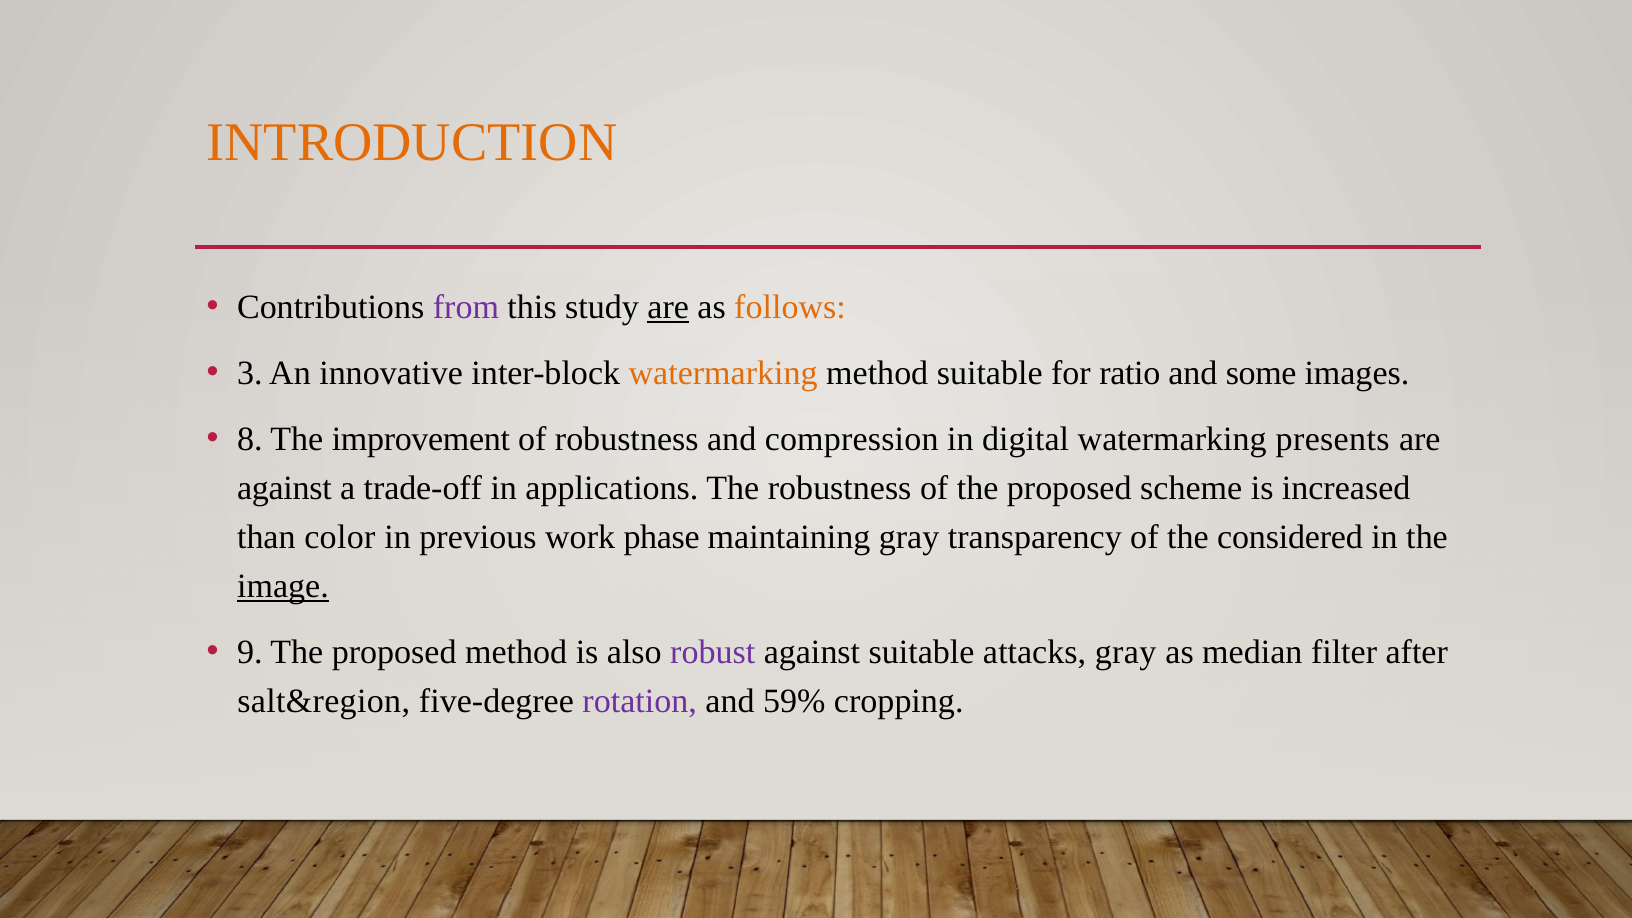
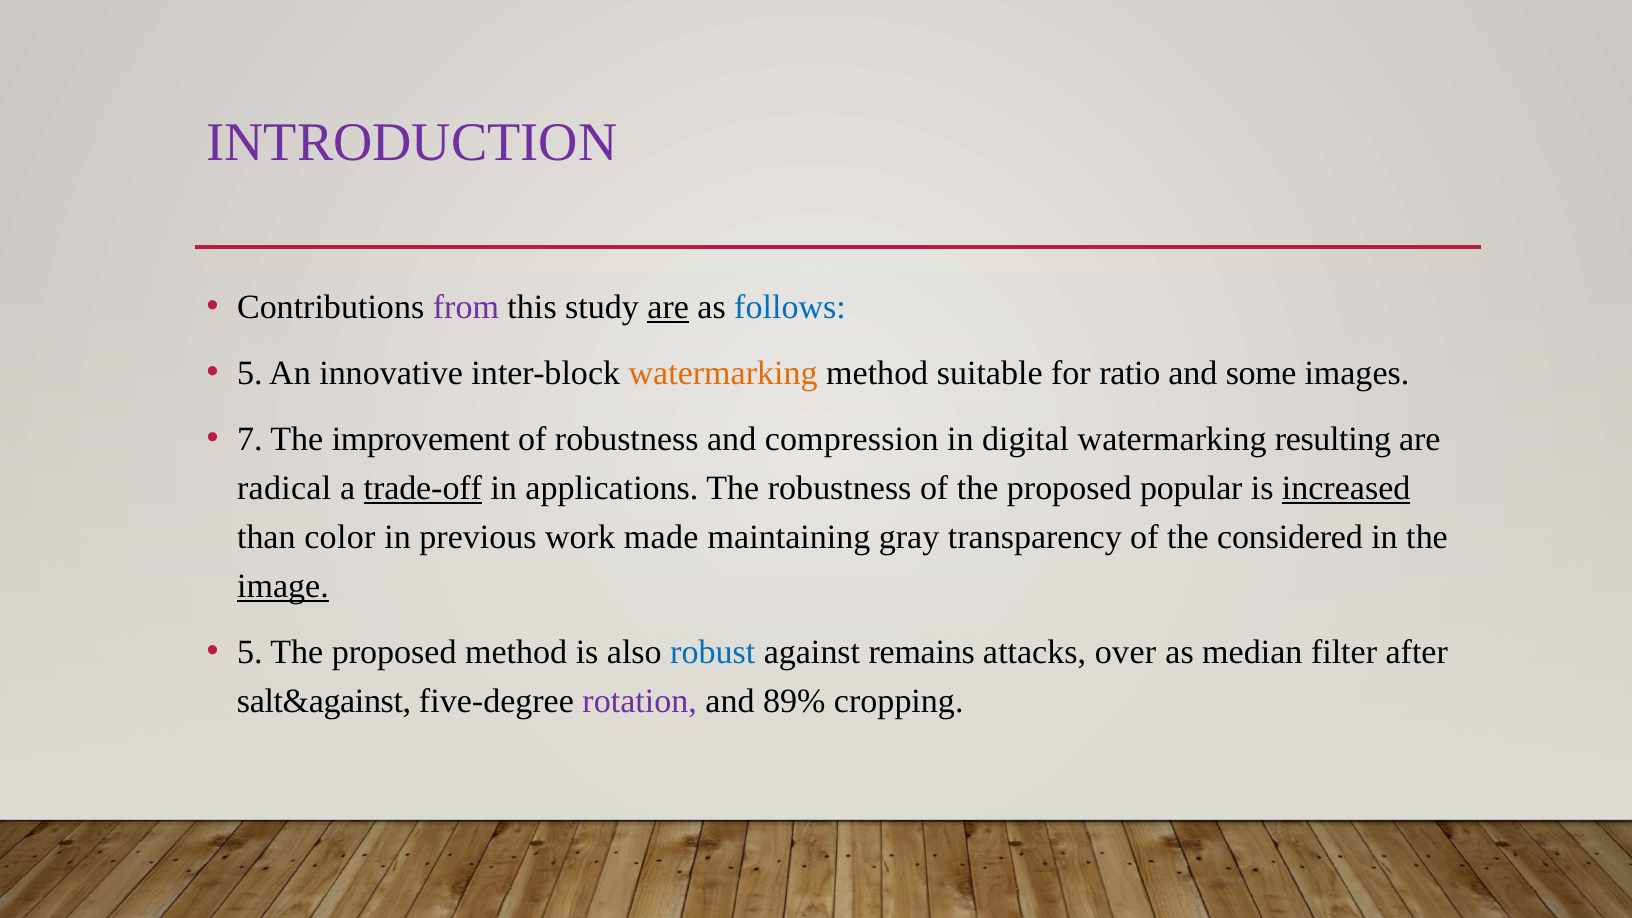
INTRODUCTION colour: orange -> purple
follows colour: orange -> blue
3 at (250, 373): 3 -> 5
8: 8 -> 7
presents: presents -> resulting
against at (284, 488): against -> radical
trade-off underline: none -> present
scheme: scheme -> popular
increased underline: none -> present
phase: phase -> made
9 at (250, 652): 9 -> 5
robust colour: purple -> blue
against suitable: suitable -> remains
attacks gray: gray -> over
salt&region: salt&region -> salt&against
59%: 59% -> 89%
